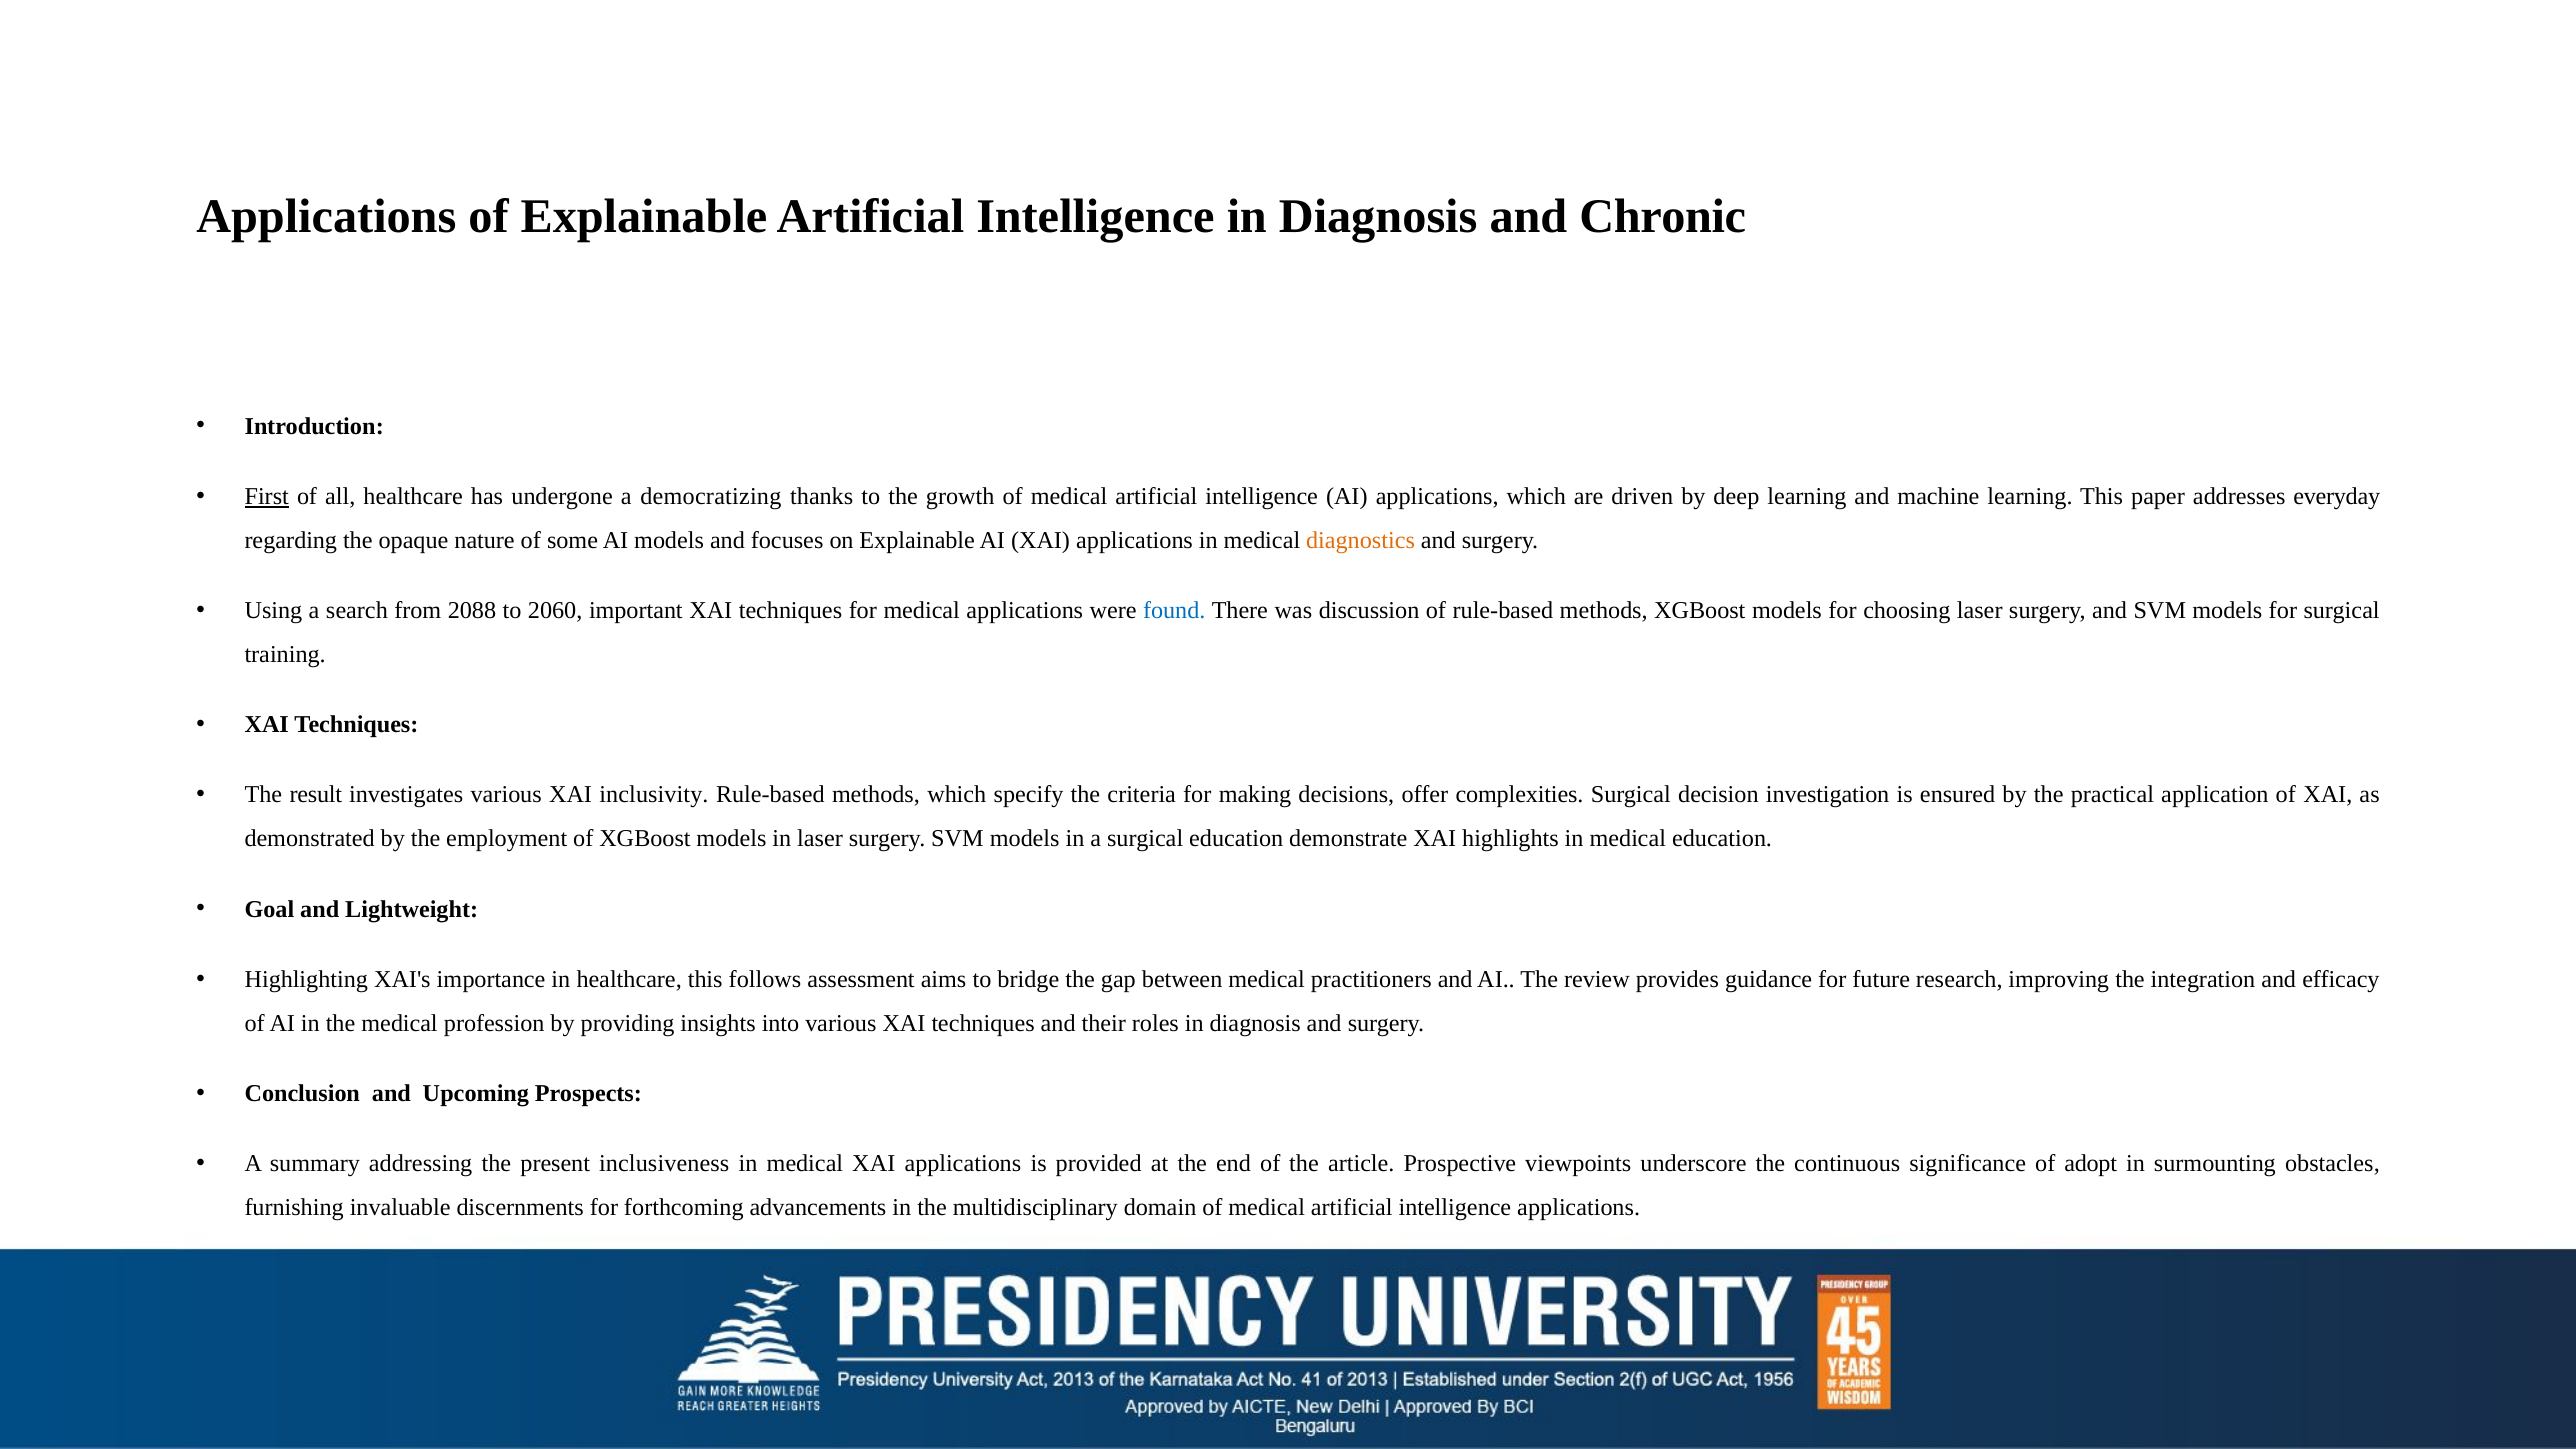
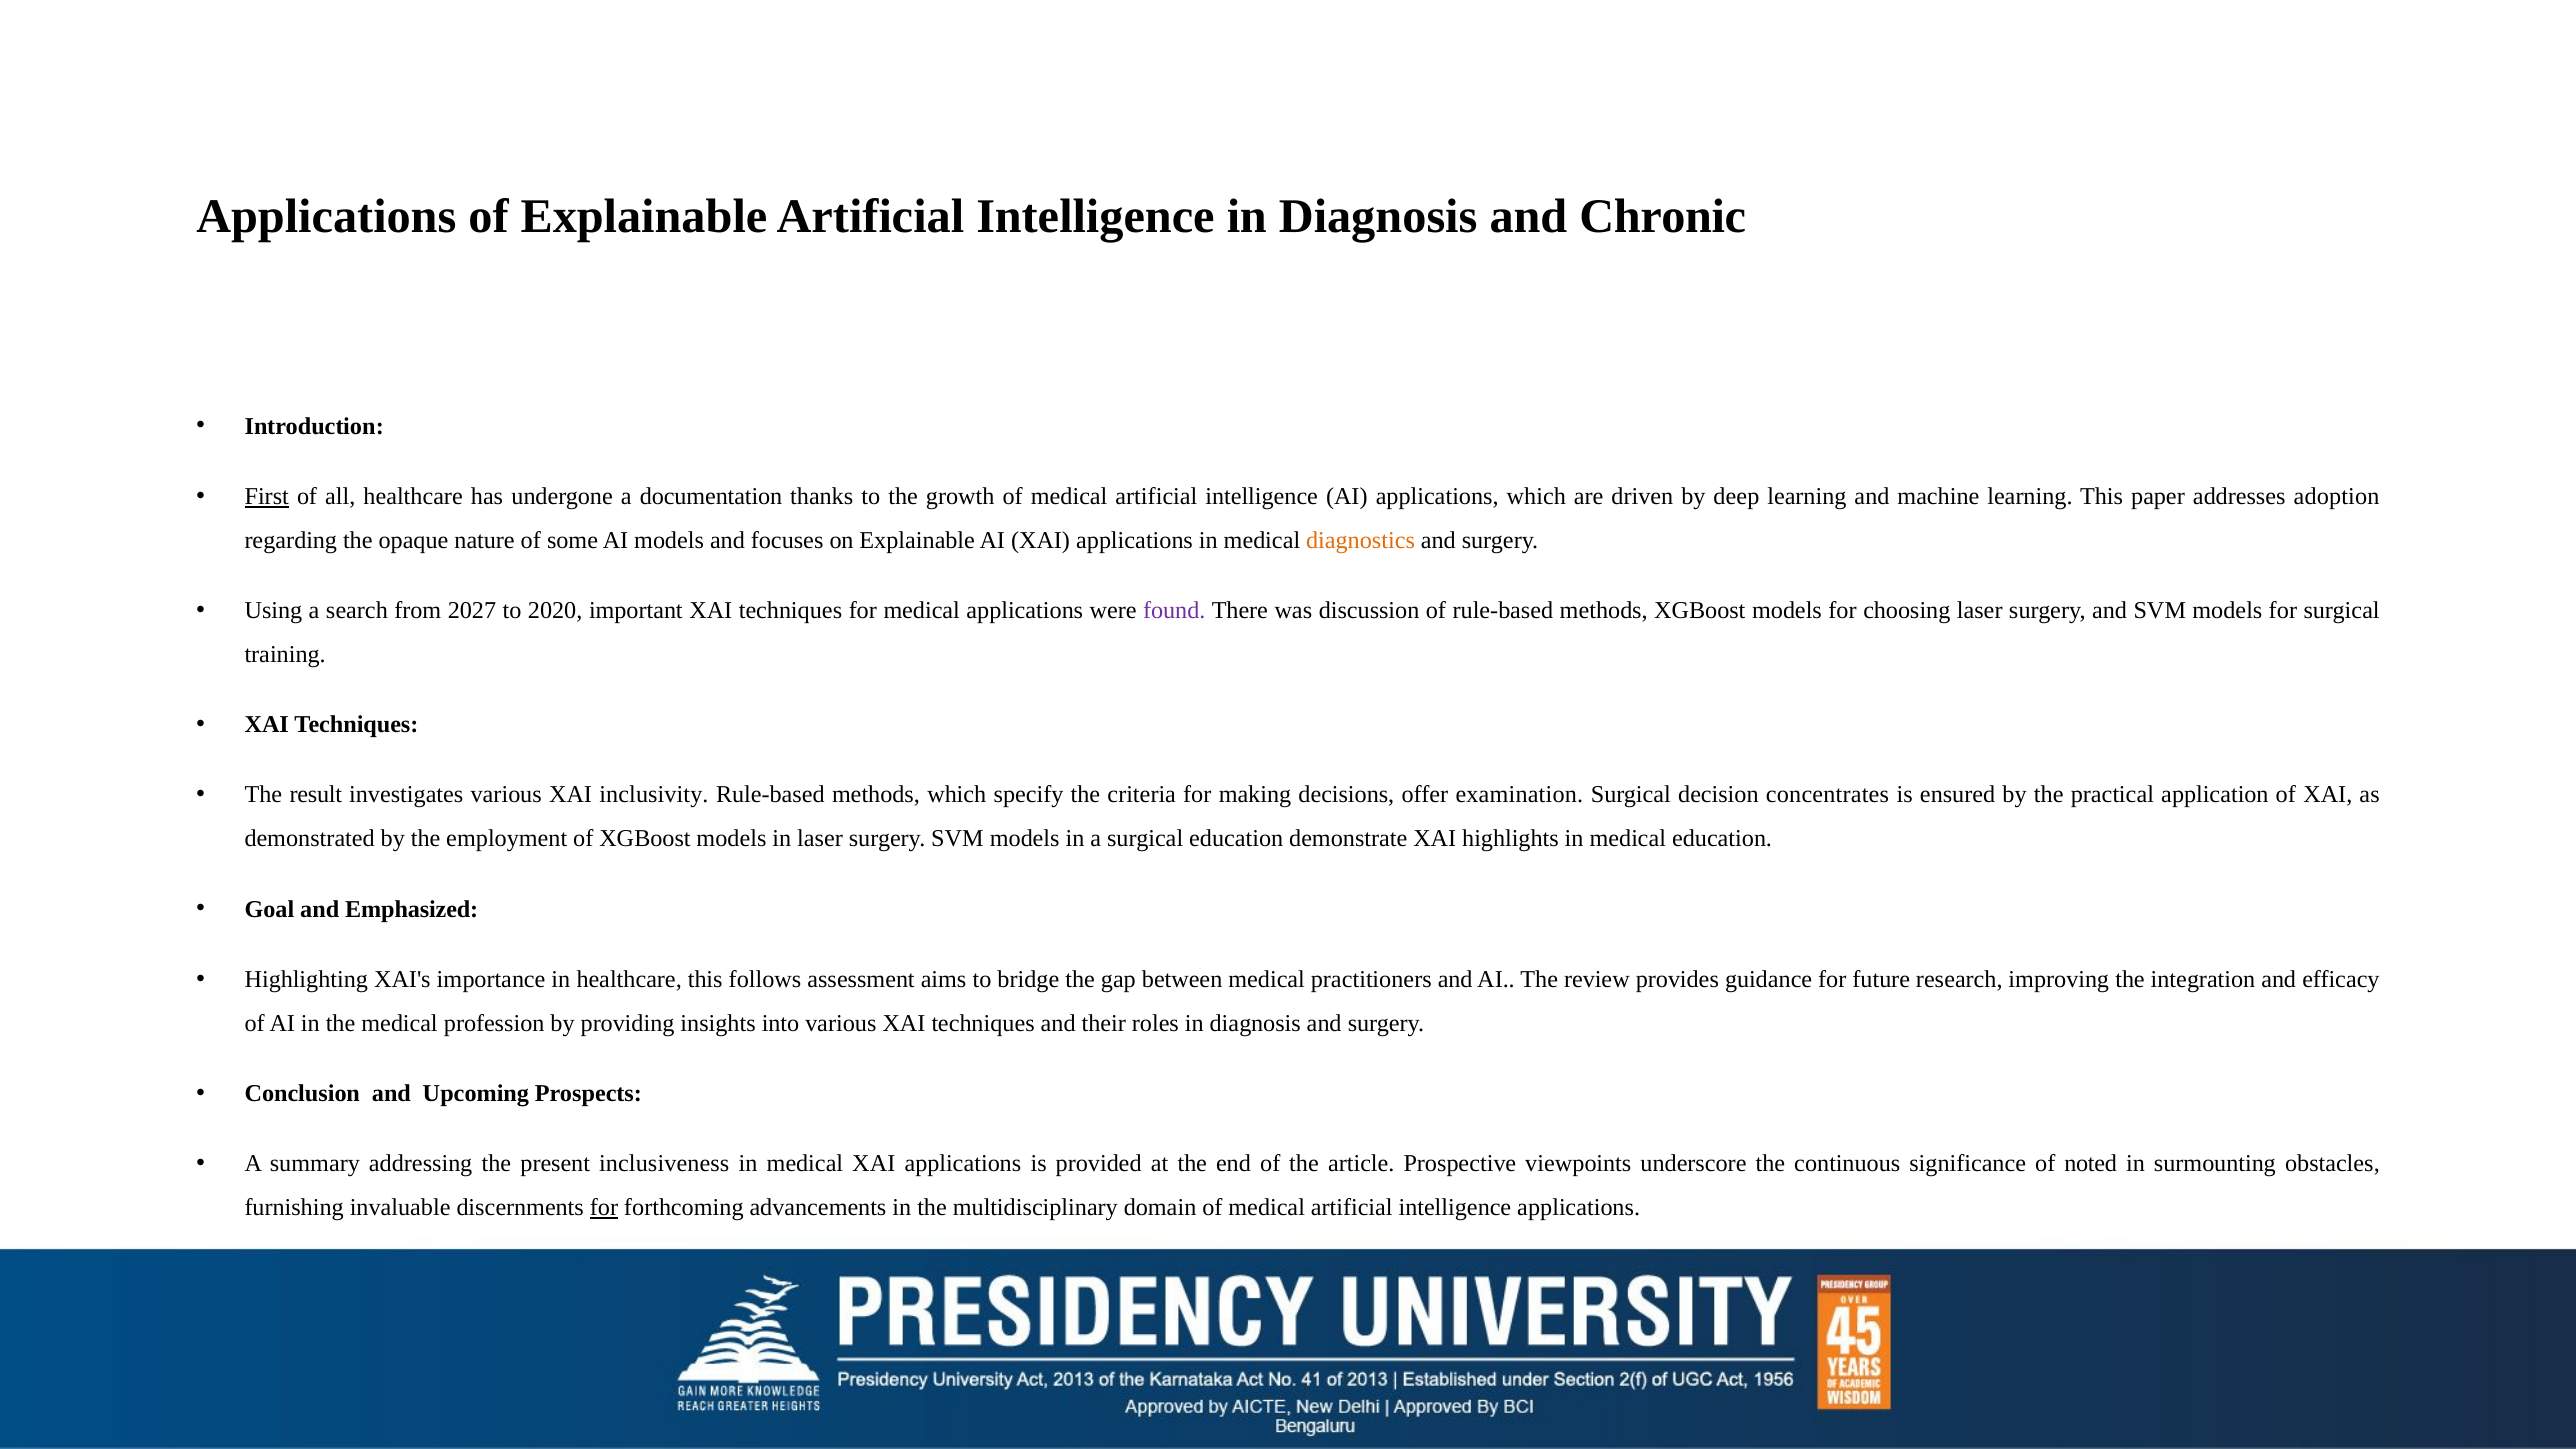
democratizing: democratizing -> documentation
everyday: everyday -> adoption
2088: 2088 -> 2027
2060: 2060 -> 2020
found colour: blue -> purple
complexities: complexities -> examination
investigation: investigation -> concentrates
Lightweight: Lightweight -> Emphasized
adopt: adopt -> noted
for at (604, 1207) underline: none -> present
